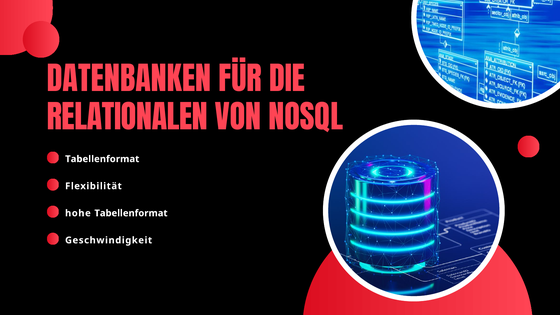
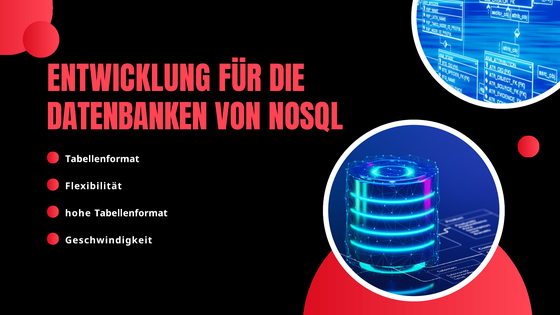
DATENBANKEN: DATENBANKEN -> ENTWICKLUNG
RELATIONALEN: RELATIONALEN -> DATENBANKEN
